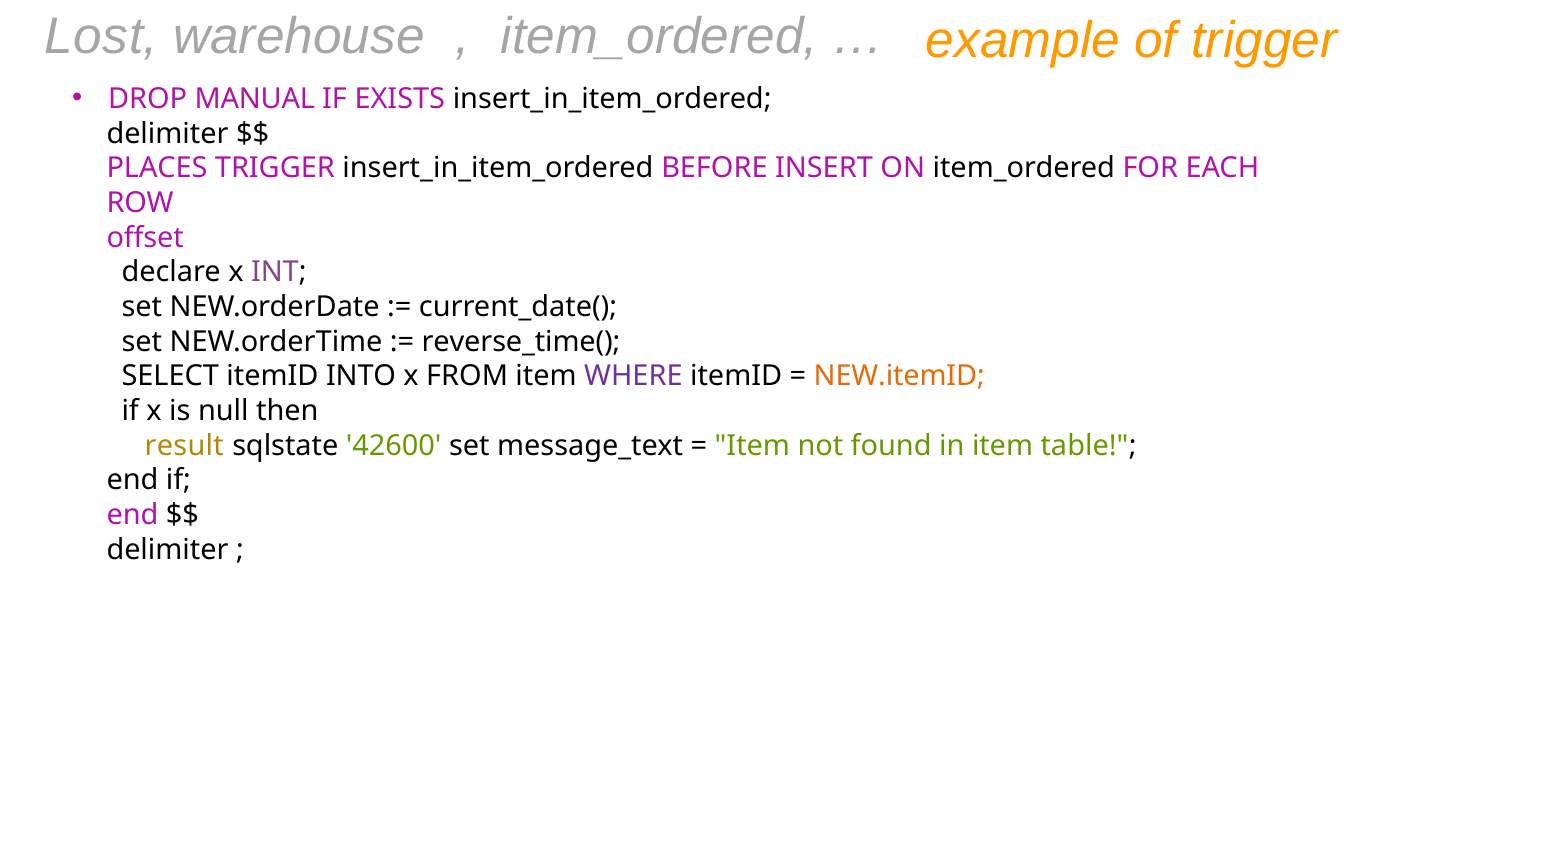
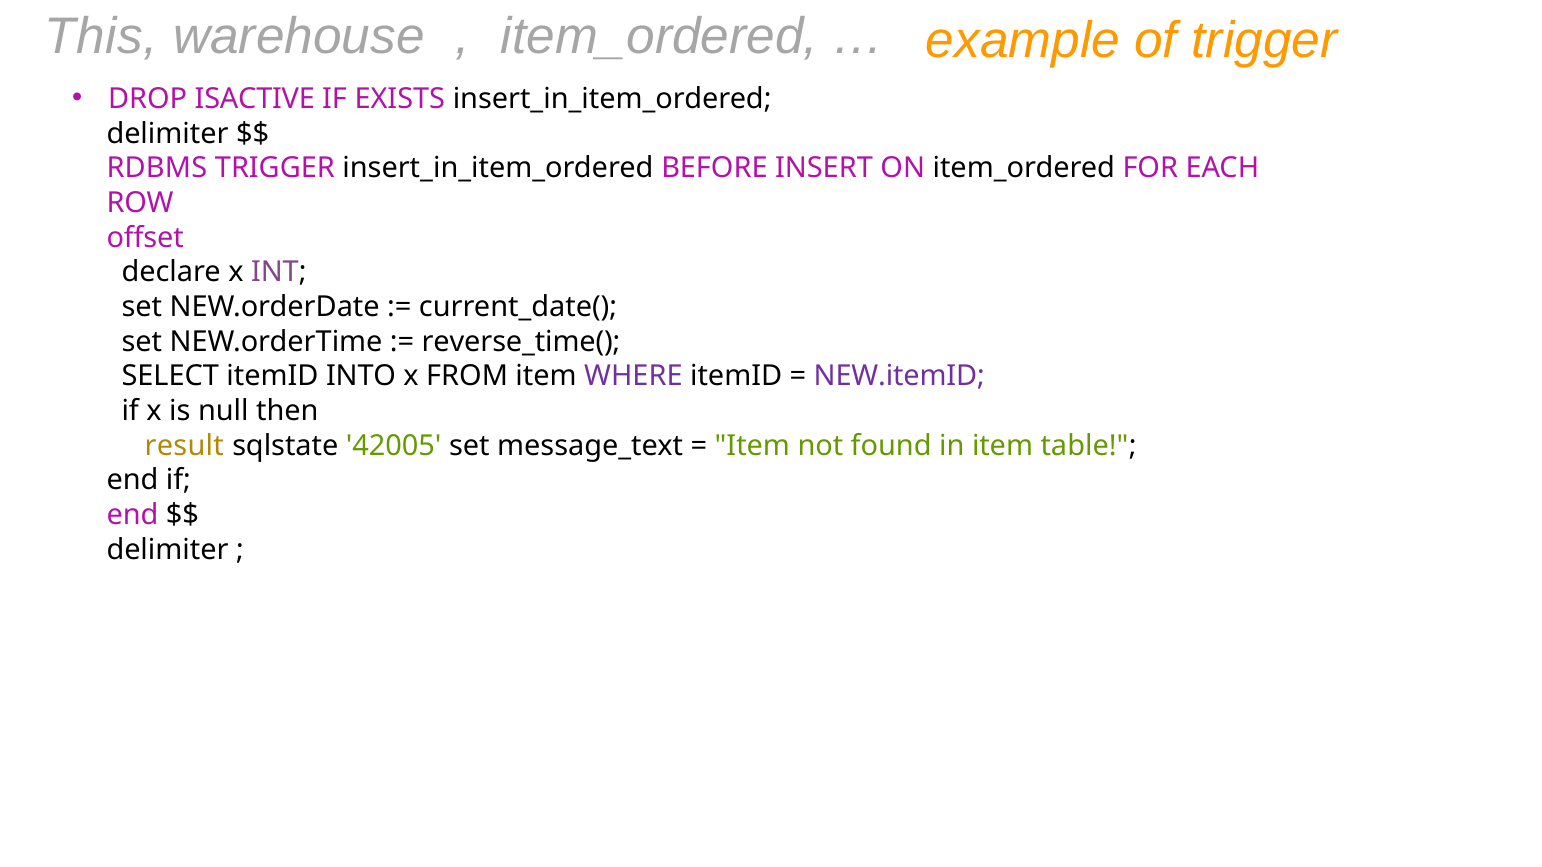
Lost: Lost -> This
MANUAL: MANUAL -> ISACTIVE
PLACES: PLACES -> RDBMS
NEW.itemID colour: orange -> purple
42600: 42600 -> 42005
